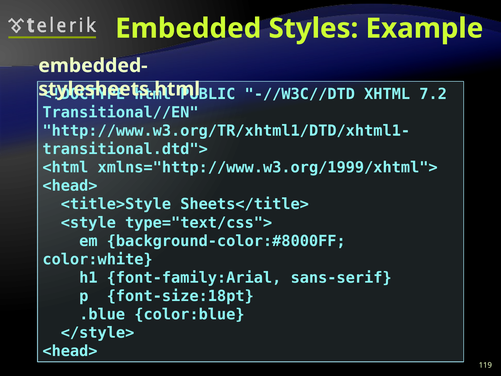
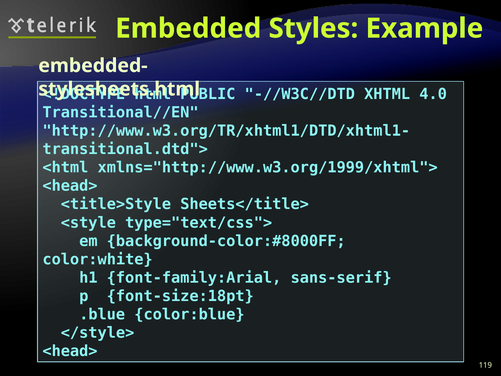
7.2: 7.2 -> 4.0
